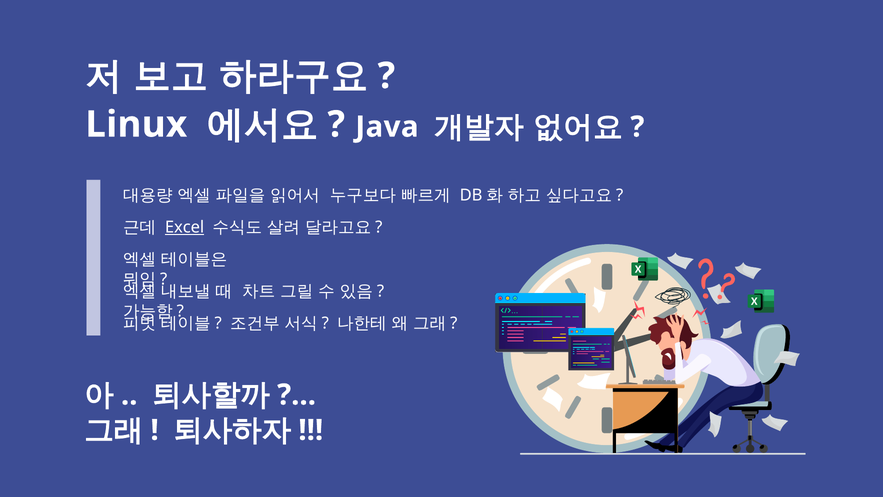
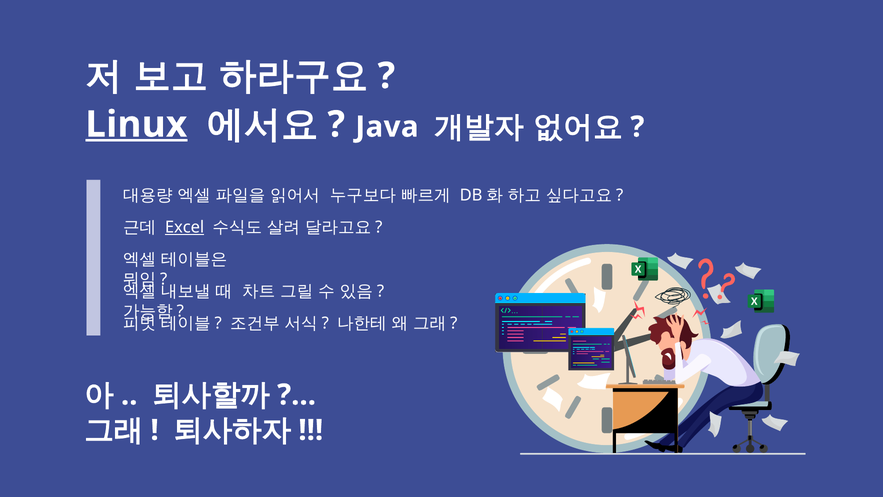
Linux underline: none -> present
